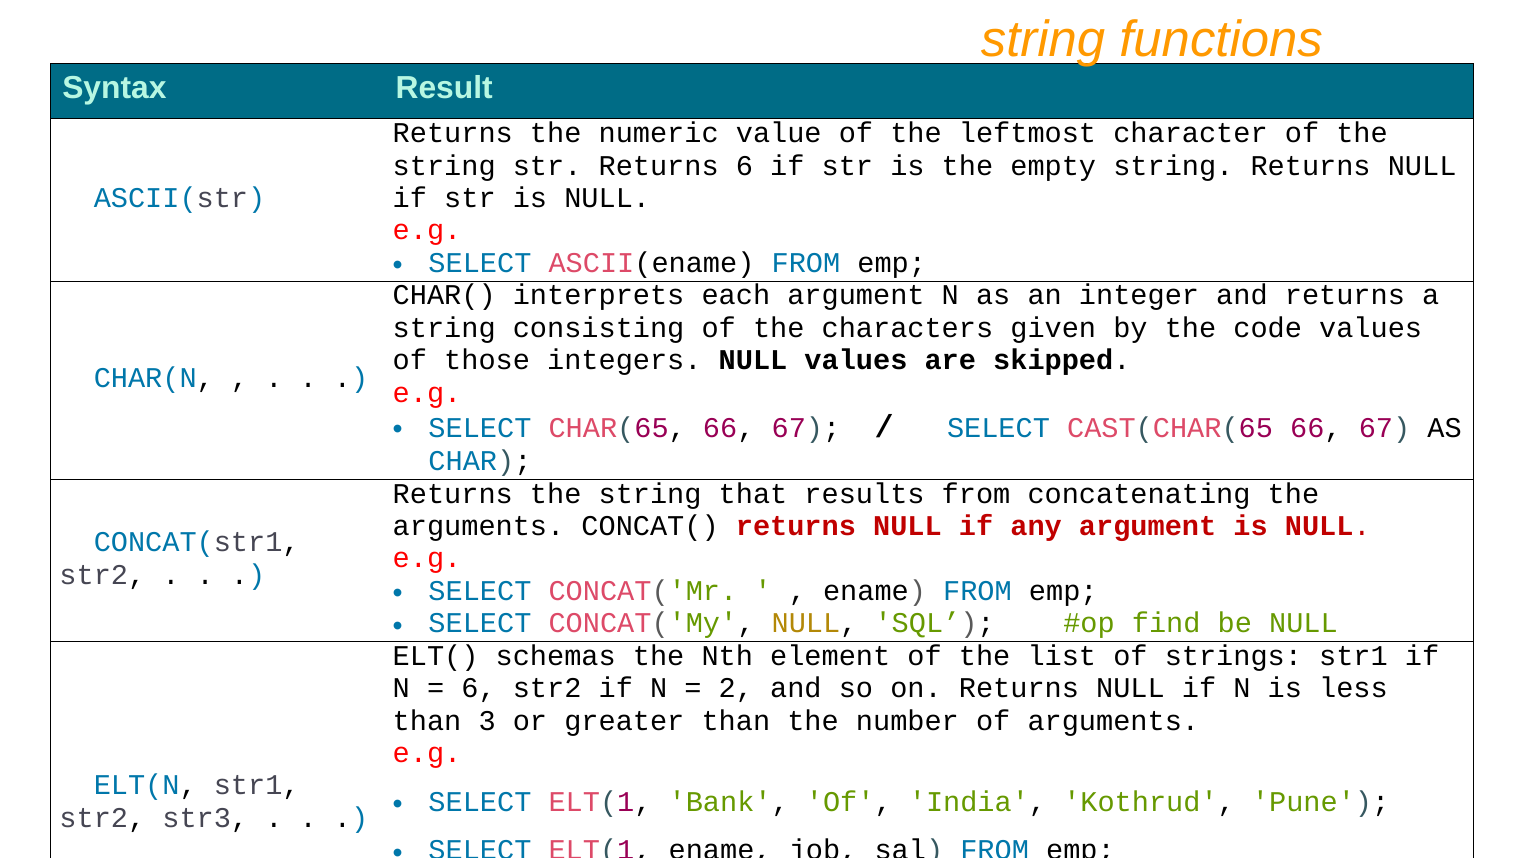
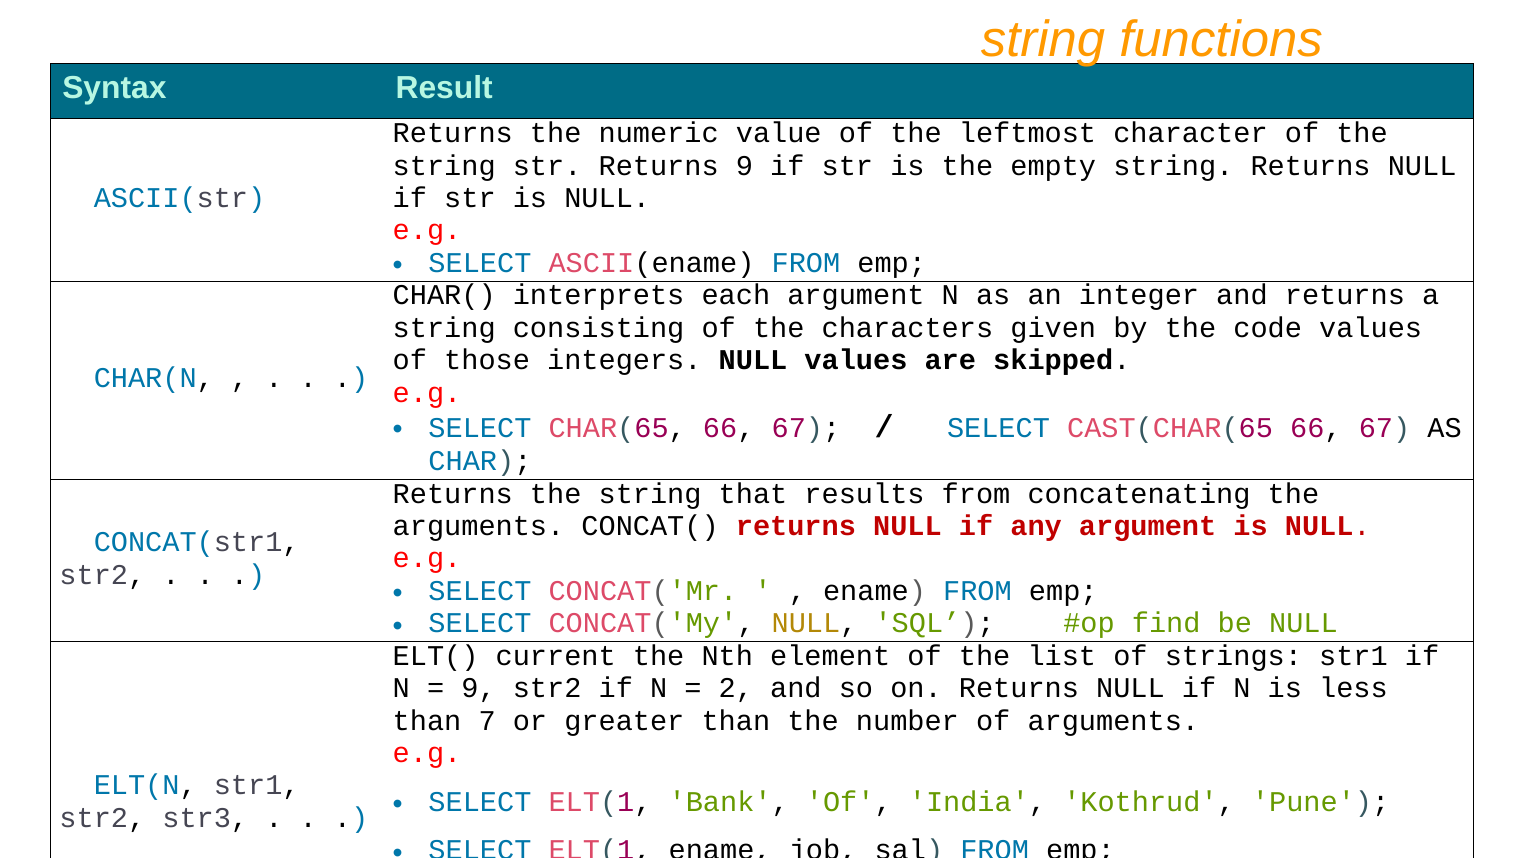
Returns 6: 6 -> 9
schemas: schemas -> current
6 at (479, 688): 6 -> 9
3: 3 -> 7
